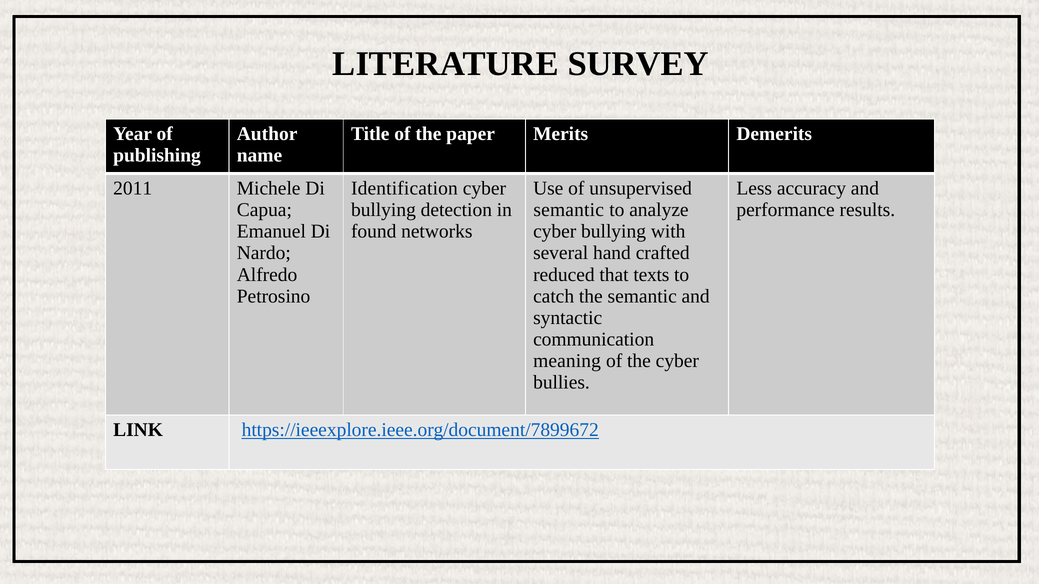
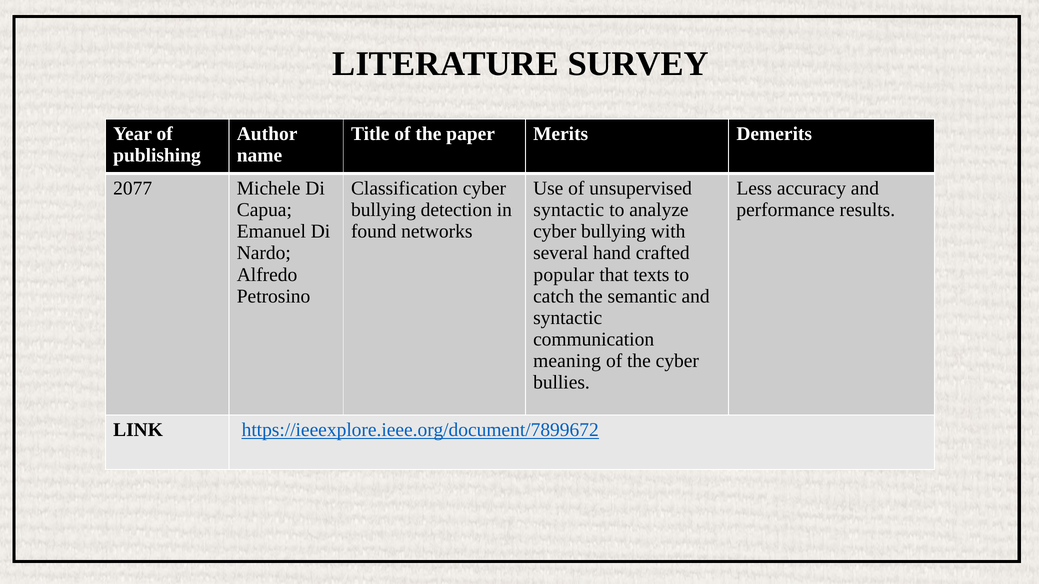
2011: 2011 -> 2077
Identification: Identification -> Classification
semantic at (569, 210): semantic -> syntactic
reduced: reduced -> popular
